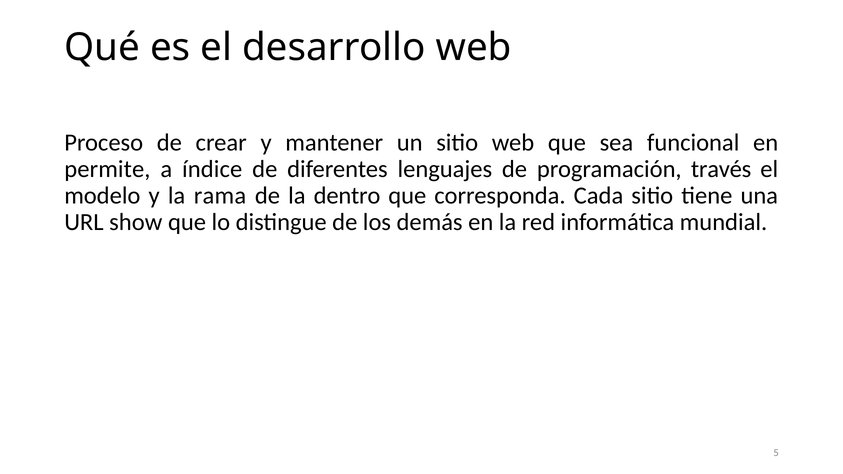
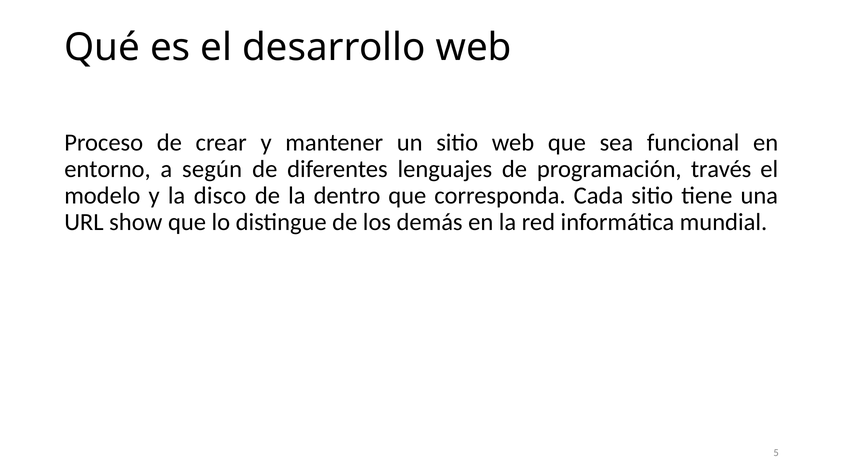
permite: permite -> entorno
índice: índice -> según
rama: rama -> disco
